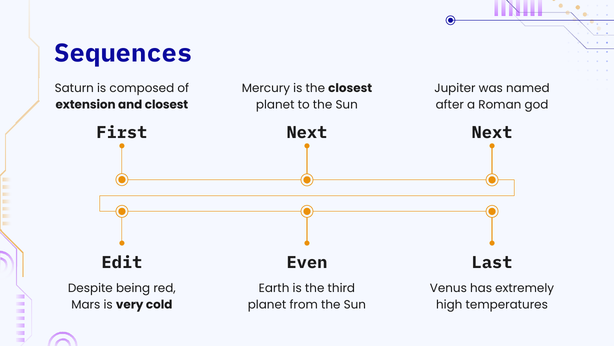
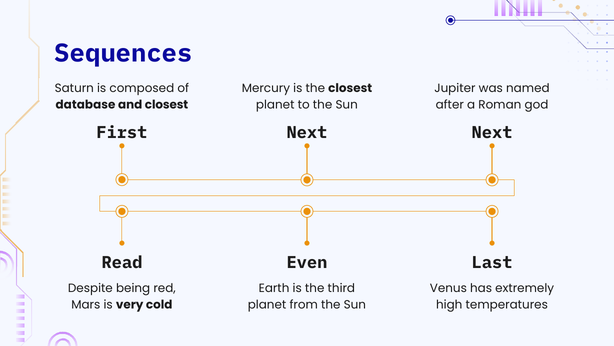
extension: extension -> database
Edit: Edit -> Read
